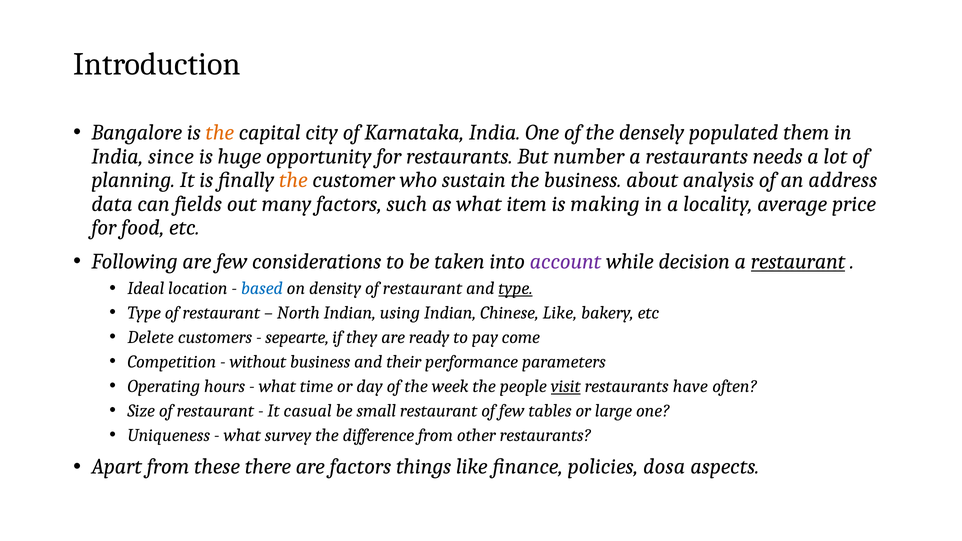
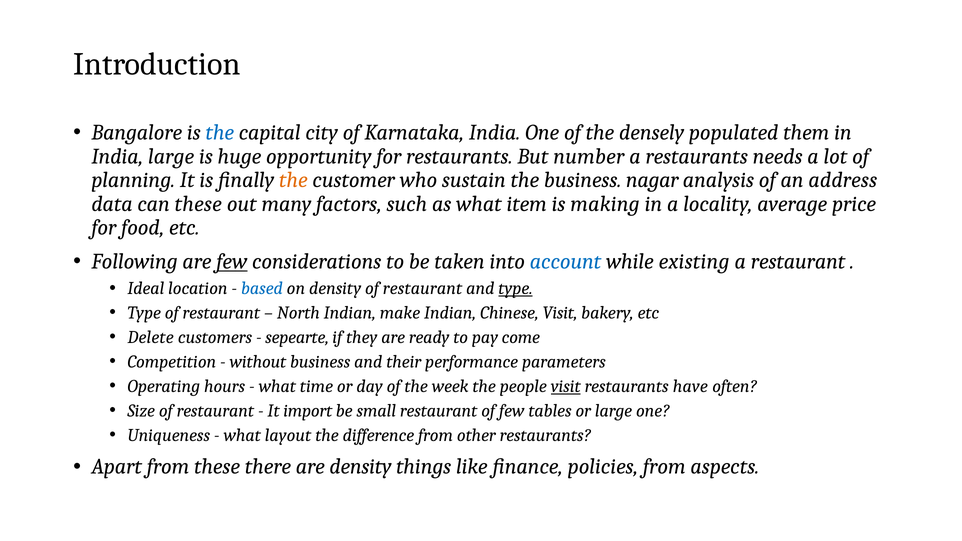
the at (220, 133) colour: orange -> blue
India since: since -> large
about: about -> nagar
can fields: fields -> these
few at (232, 262) underline: none -> present
account colour: purple -> blue
decision: decision -> existing
restaurant at (798, 262) underline: present -> none
using: using -> make
Chinese Like: Like -> Visit
casual: casual -> import
survey: survey -> layout
are factors: factors -> density
policies dosa: dosa -> from
